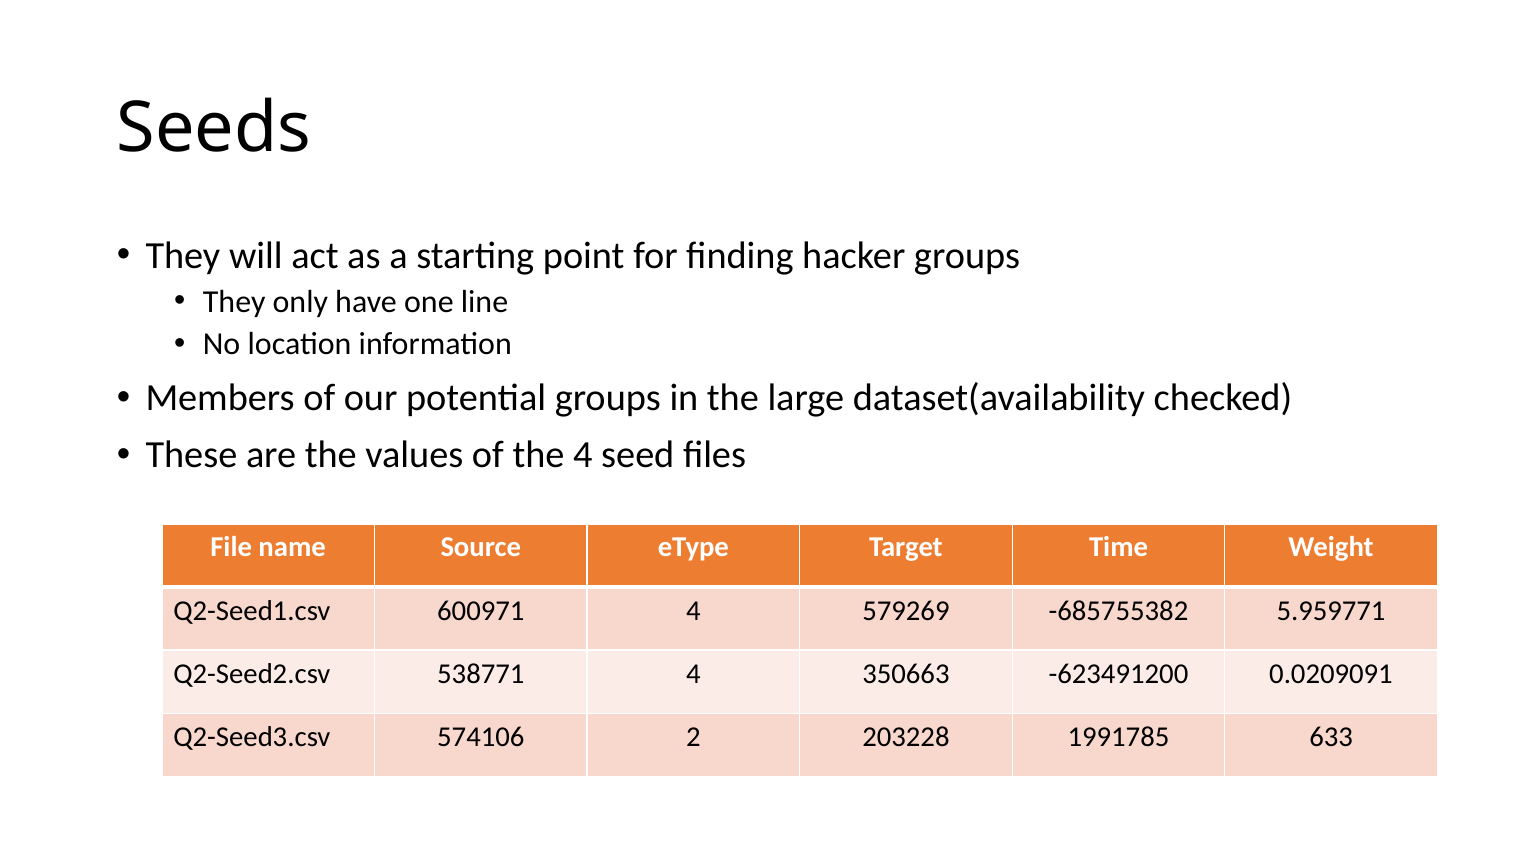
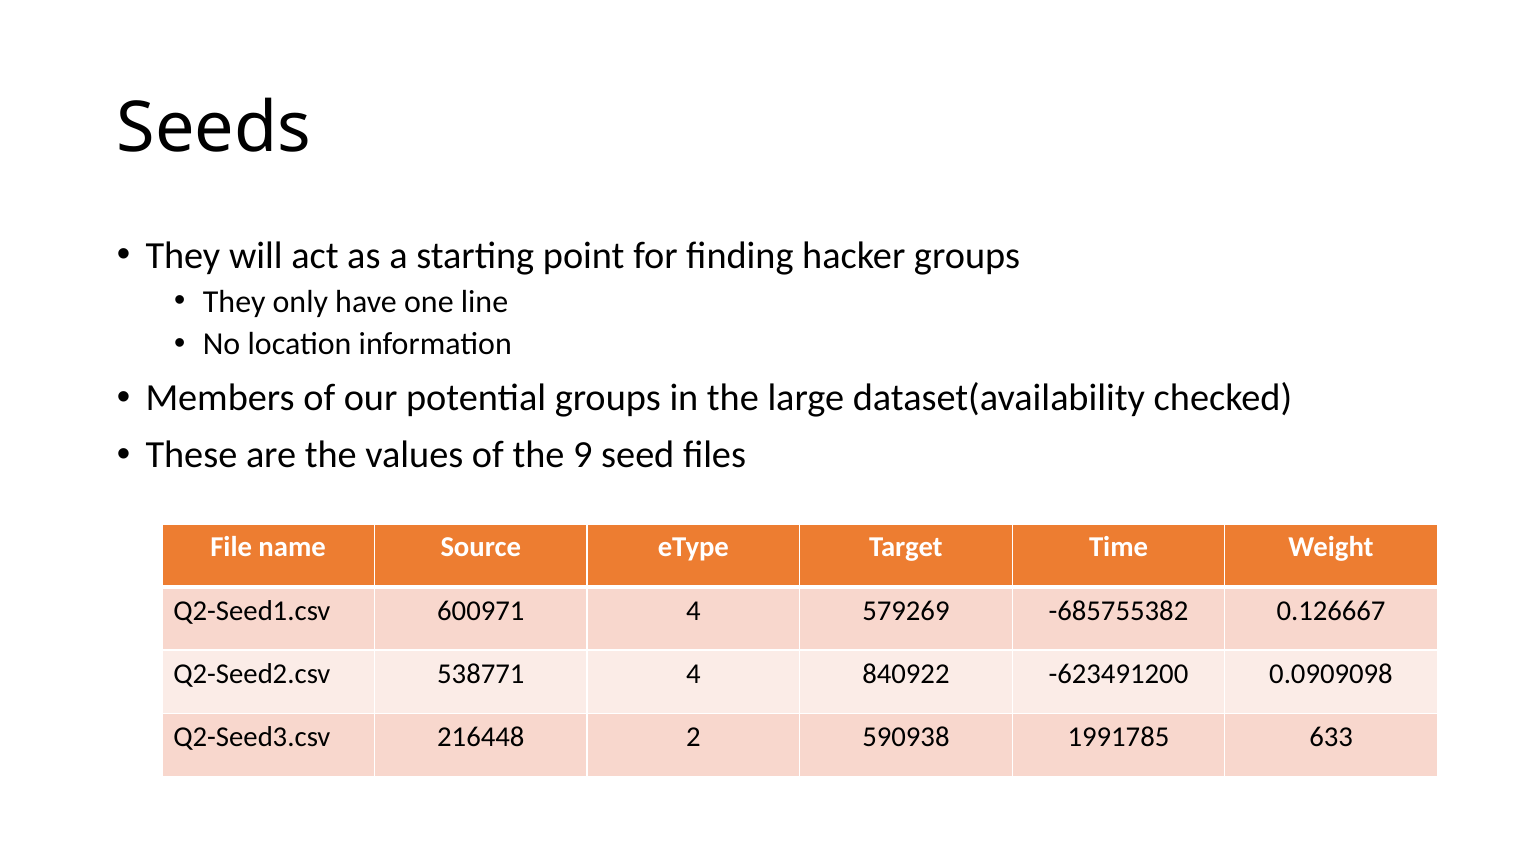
the 4: 4 -> 9
5.959771: 5.959771 -> 0.126667
350663: 350663 -> 840922
0.0209091: 0.0209091 -> 0.0909098
574106: 574106 -> 216448
203228: 203228 -> 590938
